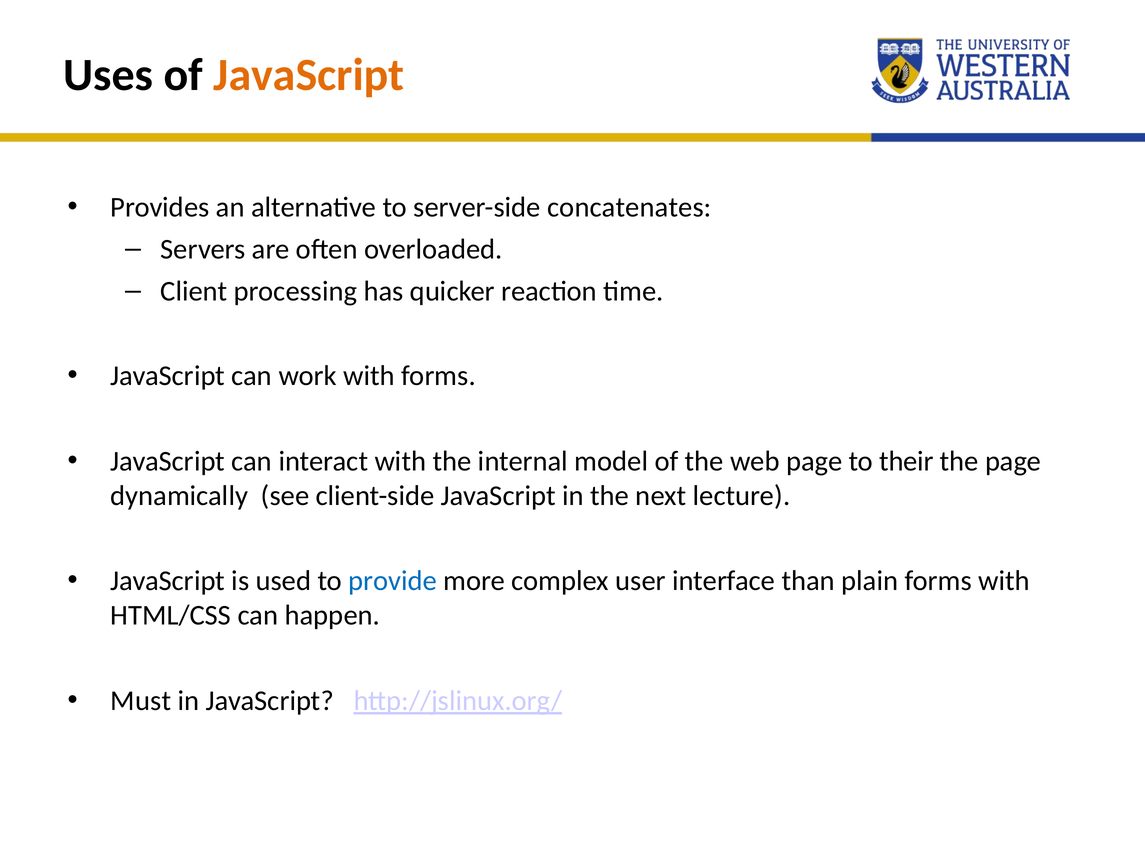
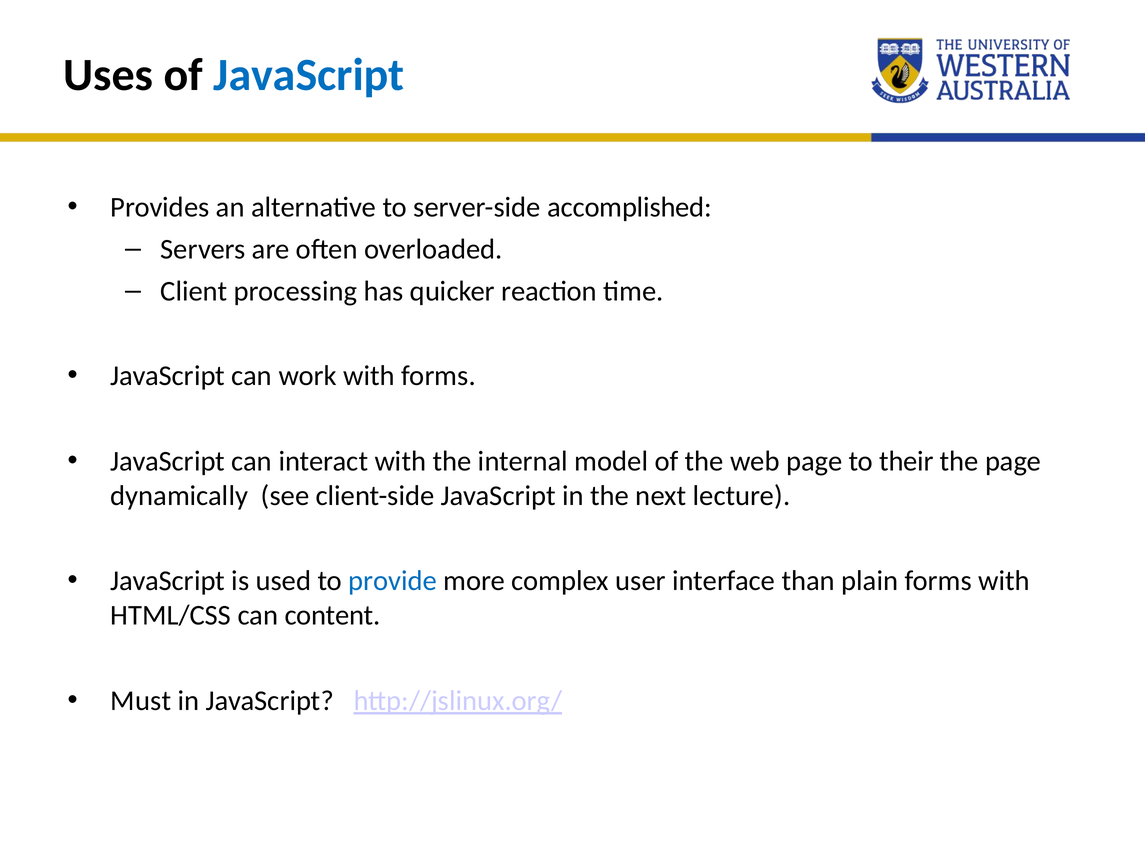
JavaScript at (309, 75) colour: orange -> blue
concatenates: concatenates -> accomplished
happen: happen -> content
